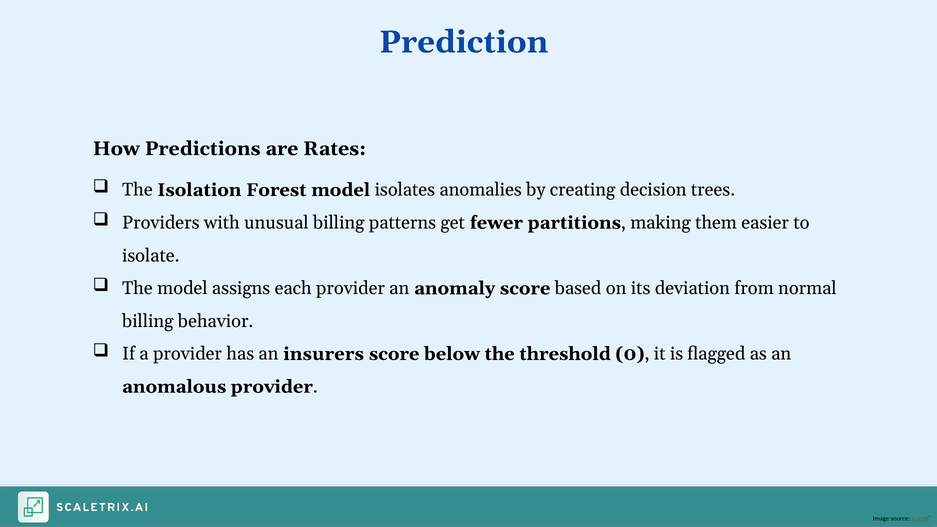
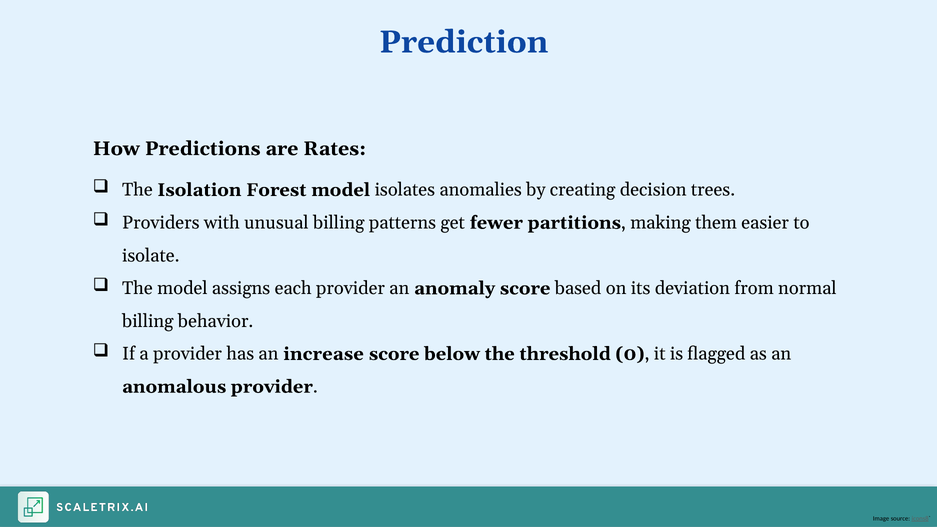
insurers: insurers -> increase
